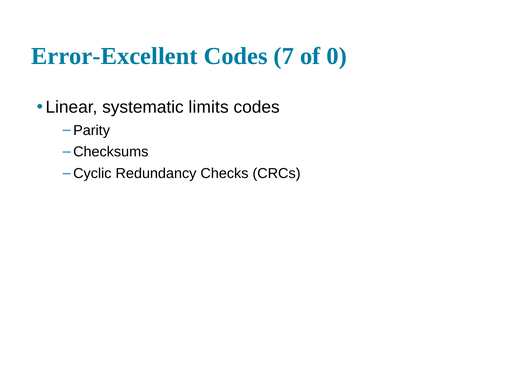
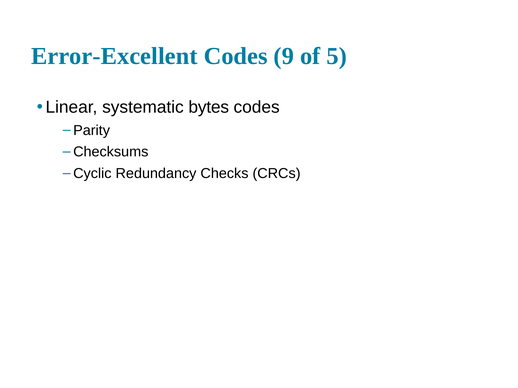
7: 7 -> 9
0: 0 -> 5
limits: limits -> bytes
